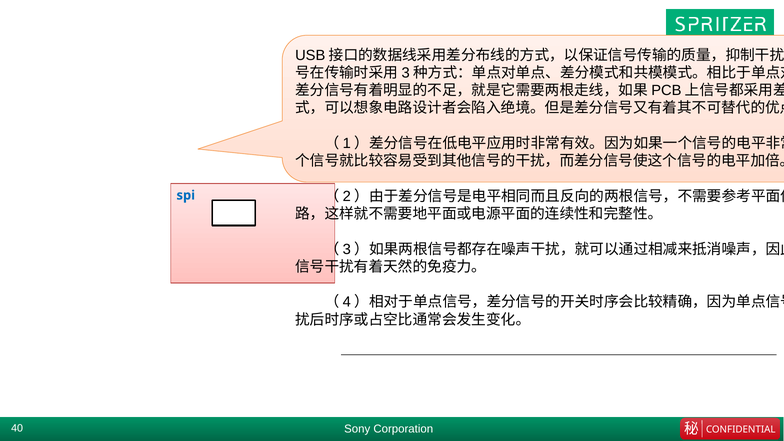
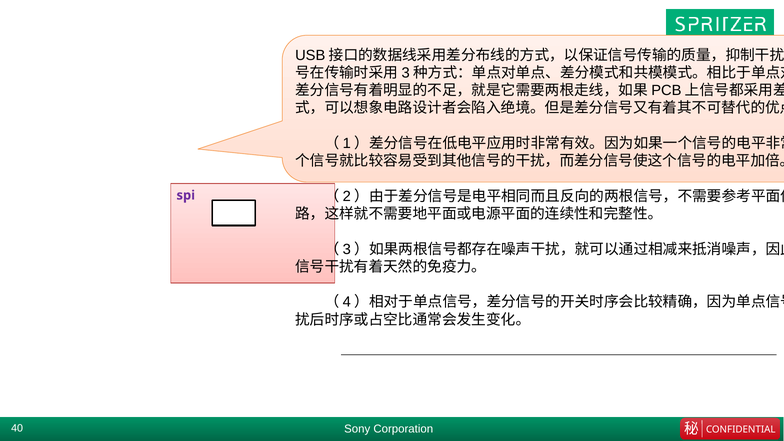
spi colour: blue -> purple
